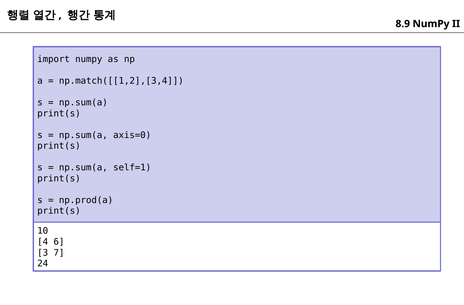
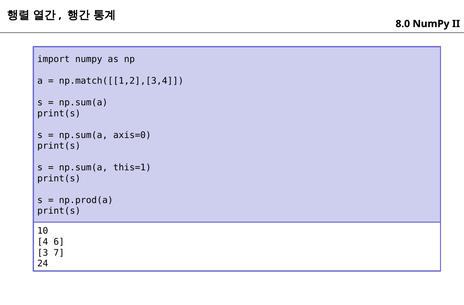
8.9: 8.9 -> 8.0
self=1: self=1 -> this=1
